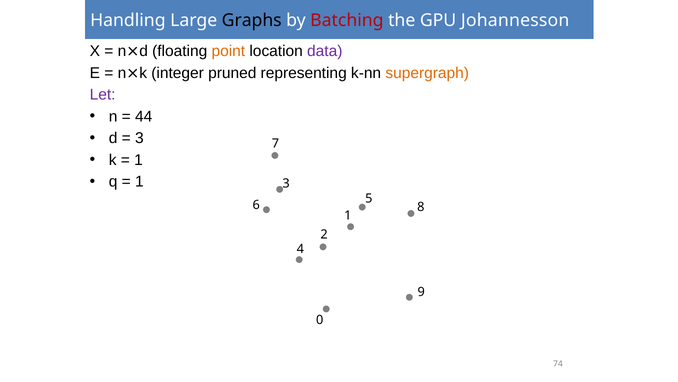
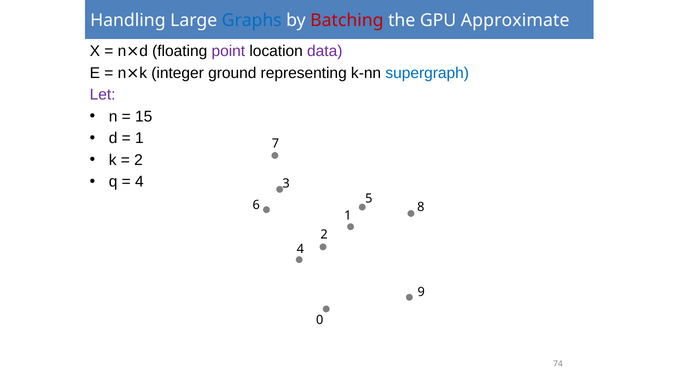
Graphs colour: black -> blue
Johannesson: Johannesson -> Approximate
point colour: orange -> purple
pruned: pruned -> ground
supergraph colour: orange -> blue
44: 44 -> 15
3 at (139, 138): 3 -> 1
1 at (138, 160): 1 -> 2
1 at (139, 181): 1 -> 4
